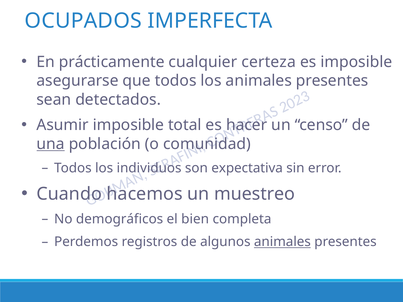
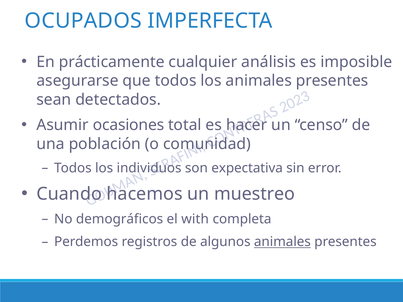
certeza: certeza -> análisis
Asumir imposible: imposible -> ocasiones
una underline: present -> none
bien: bien -> with
